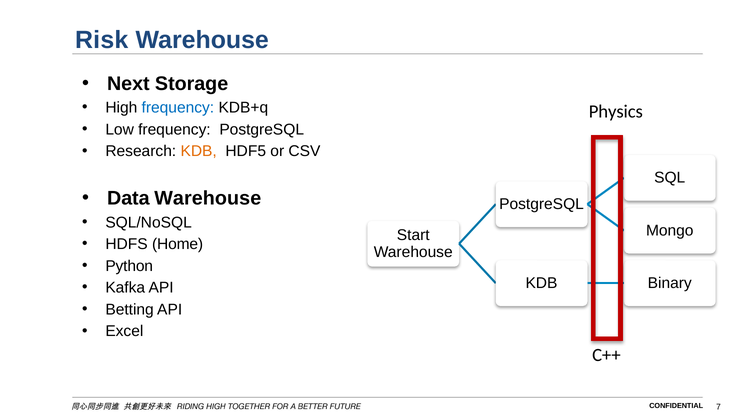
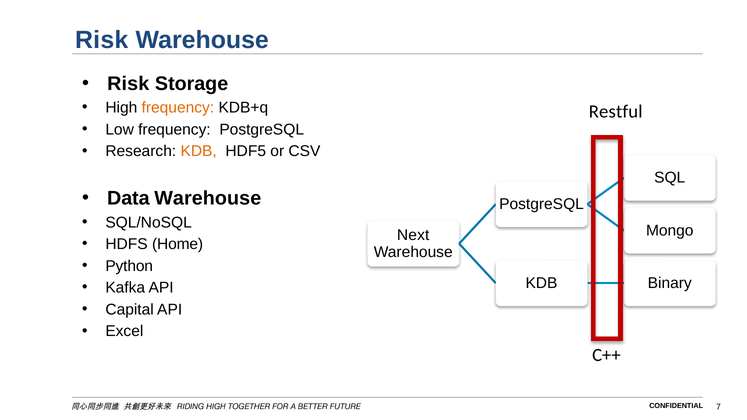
Next at (128, 84): Next -> Risk
frequency at (178, 108) colour: blue -> orange
Physics: Physics -> Restful
Start: Start -> Next
Betting: Betting -> Capital
